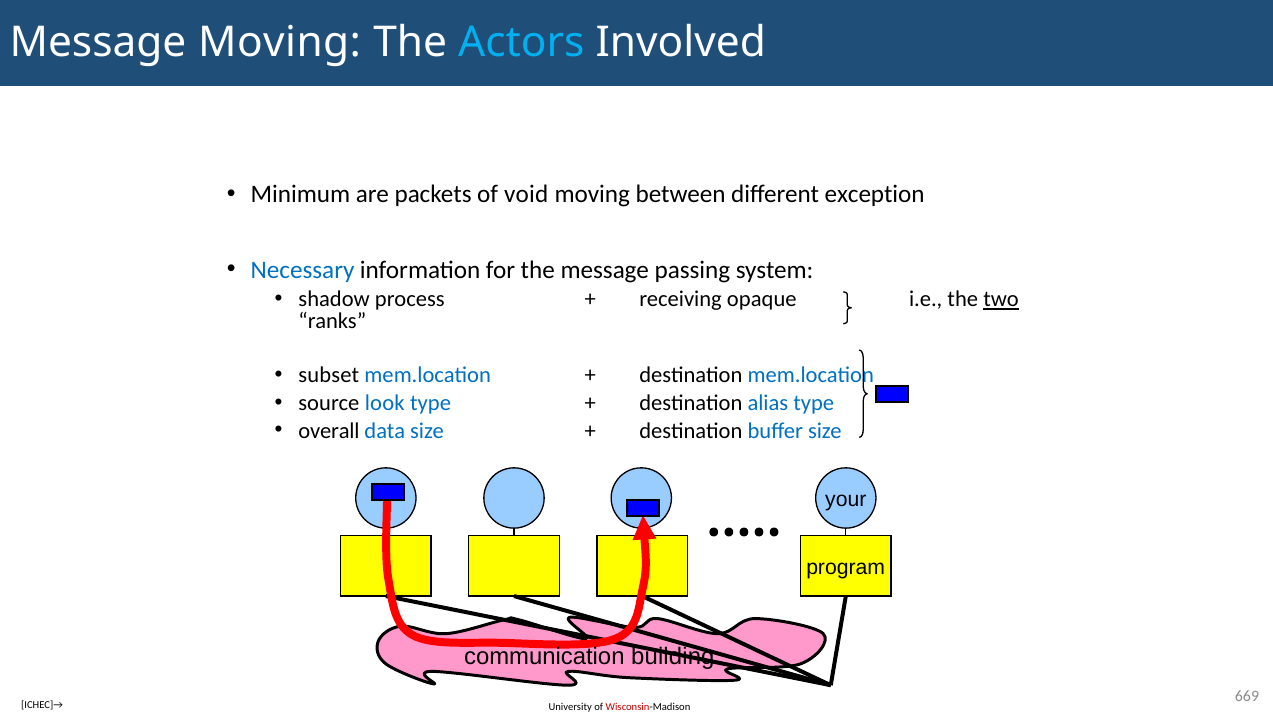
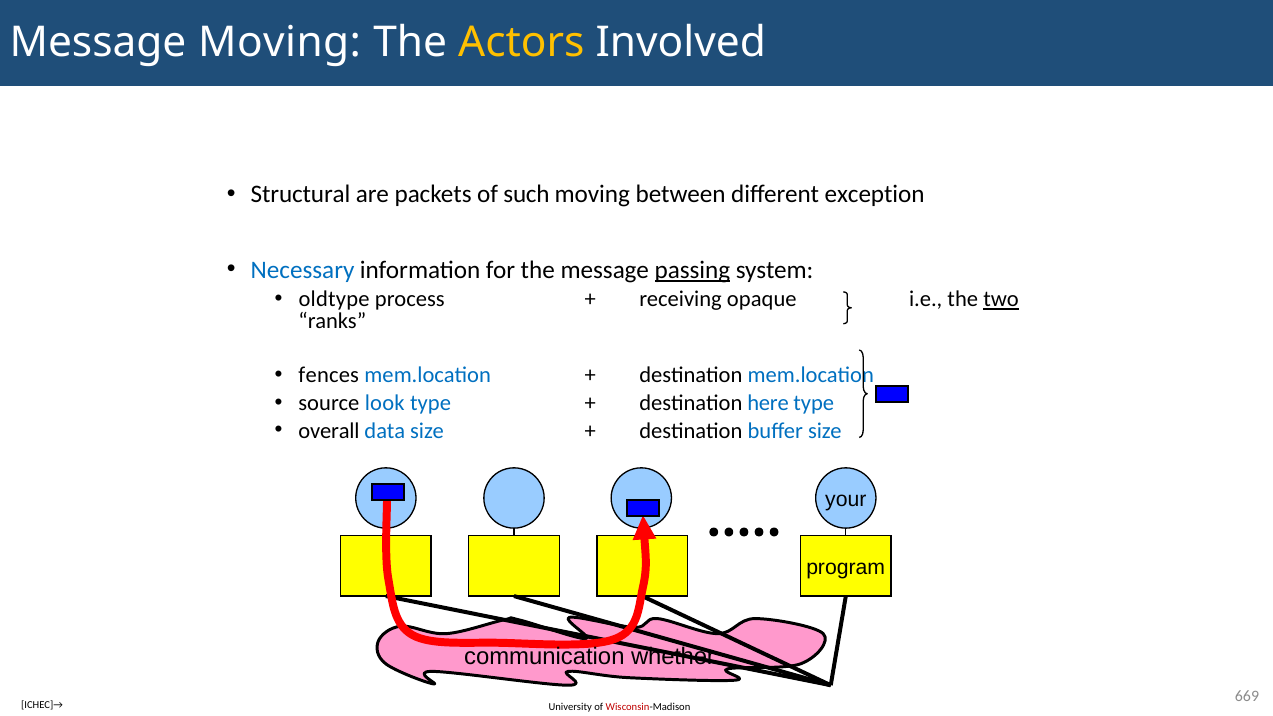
Actors colour: light blue -> yellow
Minimum: Minimum -> Structural
void: void -> such
passing underline: none -> present
shadow: shadow -> oldtype
subset: subset -> fences
alias: alias -> here
building: building -> whether
